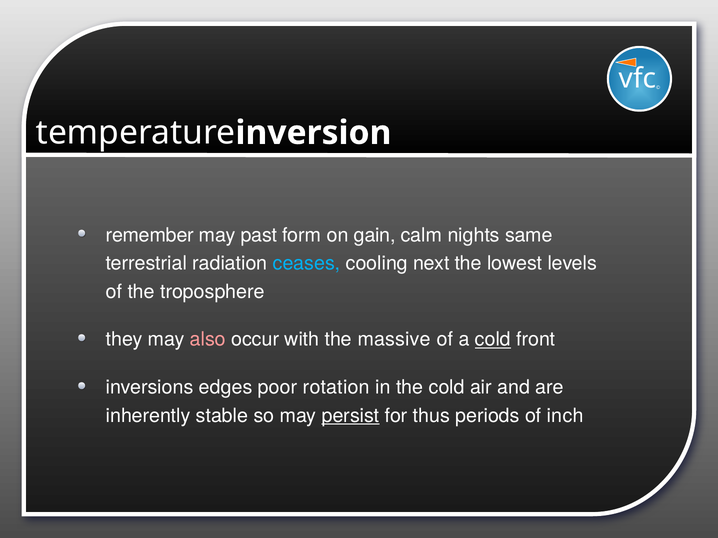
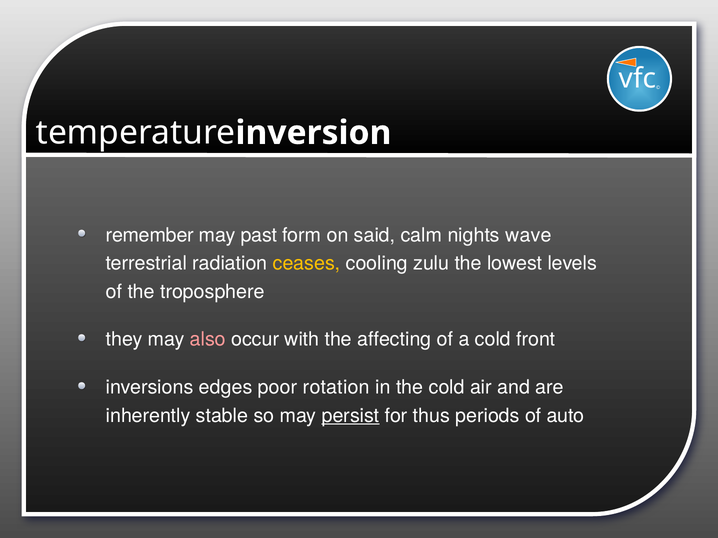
gain: gain -> said
same: same -> wave
ceases colour: light blue -> yellow
next: next -> zulu
massive: massive -> affecting
cold at (493, 340) underline: present -> none
inch: inch -> auto
